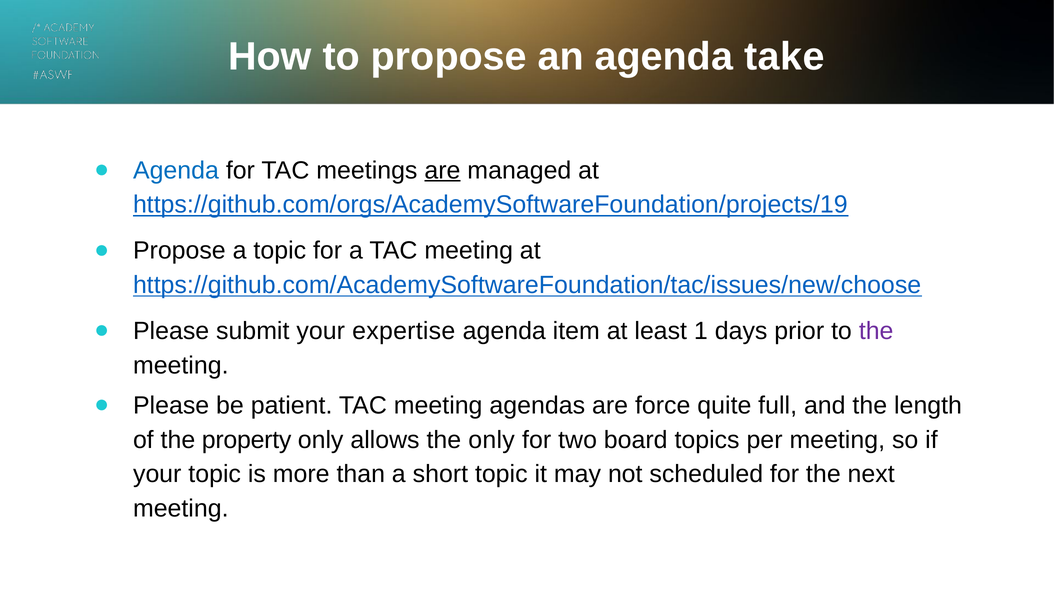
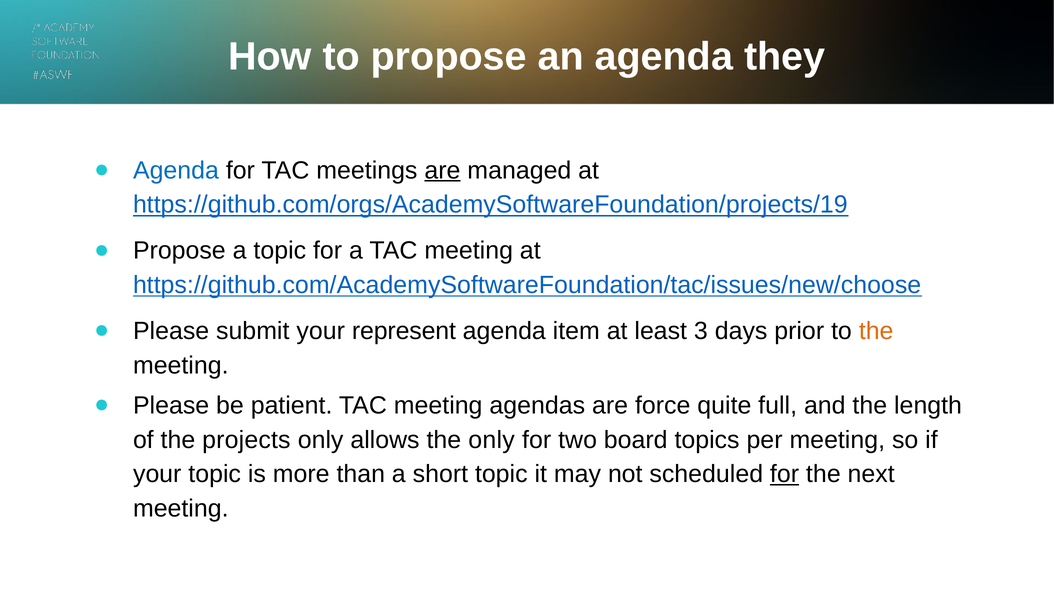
take: take -> they
expertise: expertise -> represent
1: 1 -> 3
the at (876, 331) colour: purple -> orange
property: property -> projects
for at (785, 474) underline: none -> present
